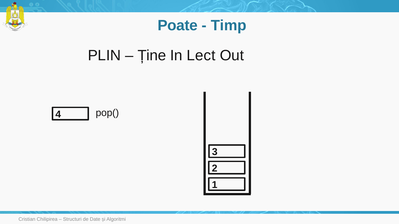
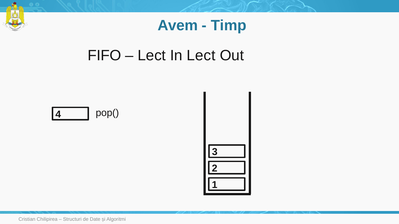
Poate: Poate -> Avem
PLIN: PLIN -> FIFO
Ține at (152, 56): Ține -> Lect
